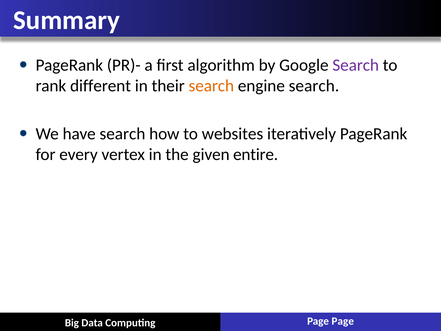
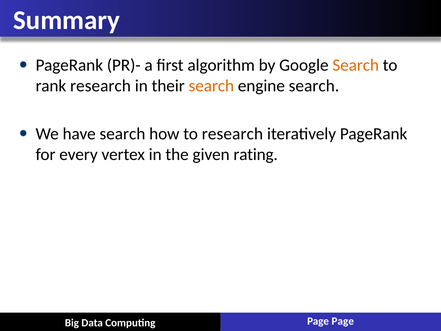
Search at (356, 65) colour: purple -> orange
rank different: different -> research
to websites: websites -> research
entire: entire -> rating
